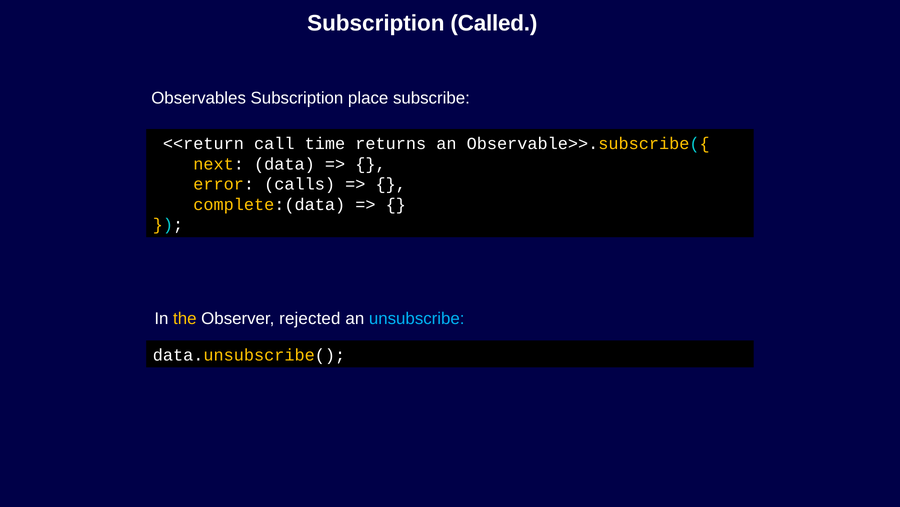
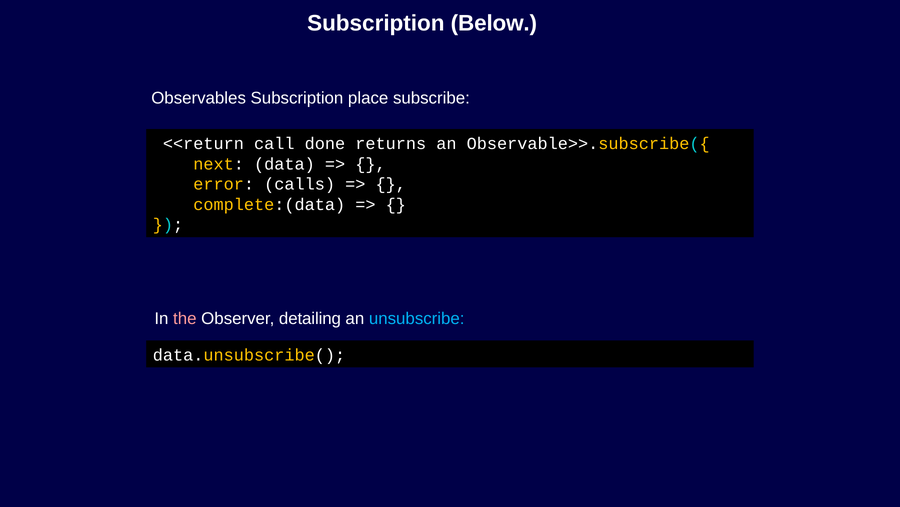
Called: Called -> Below
time: time -> done
the colour: yellow -> pink
rejected: rejected -> detailing
